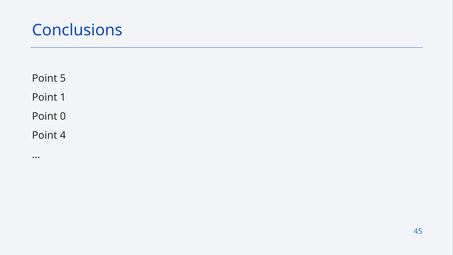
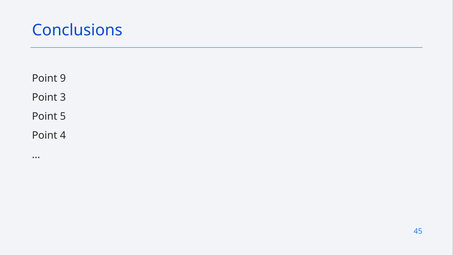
5: 5 -> 9
1: 1 -> 3
0: 0 -> 5
